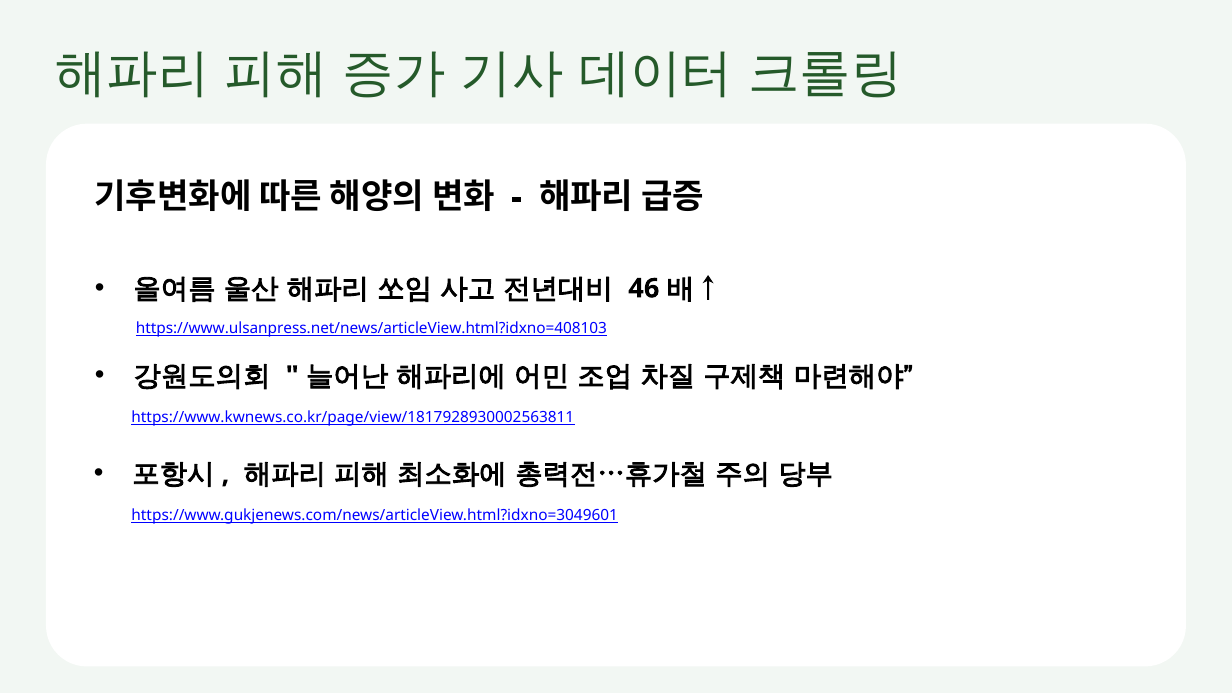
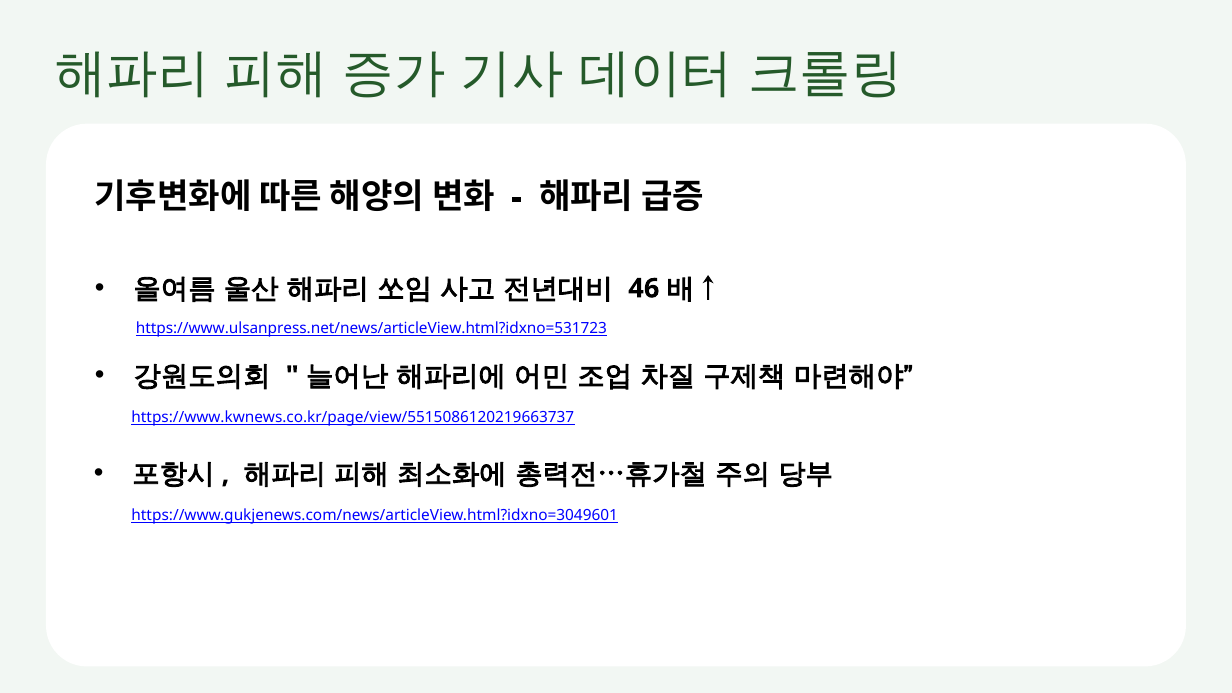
https://www.ulsanpress.net/news/articleView.html?idxno=408103: https://www.ulsanpress.net/news/articleView.html?idxno=408103 -> https://www.ulsanpress.net/news/articleView.html?idxno=531723
https://www.kwnews.co.kr/page/view/1817928930002563811: https://www.kwnews.co.kr/page/view/1817928930002563811 -> https://www.kwnews.co.kr/page/view/5515086120219663737
